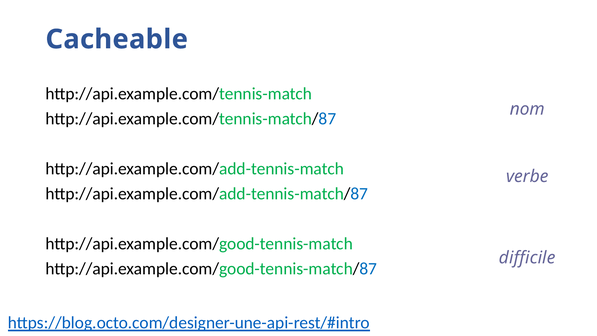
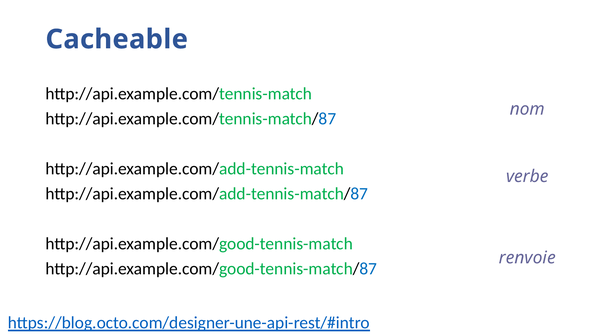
difficile: difficile -> renvoie
